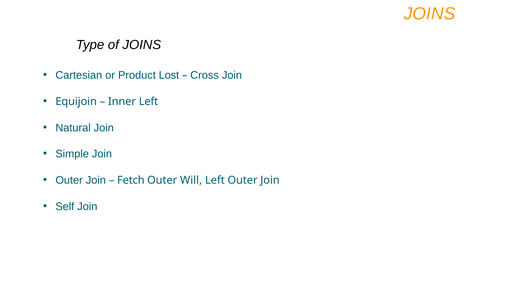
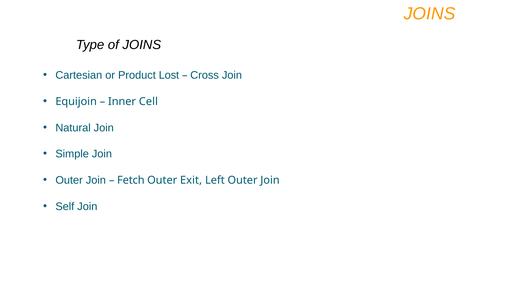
Inner Left: Left -> Cell
Will: Will -> Exit
